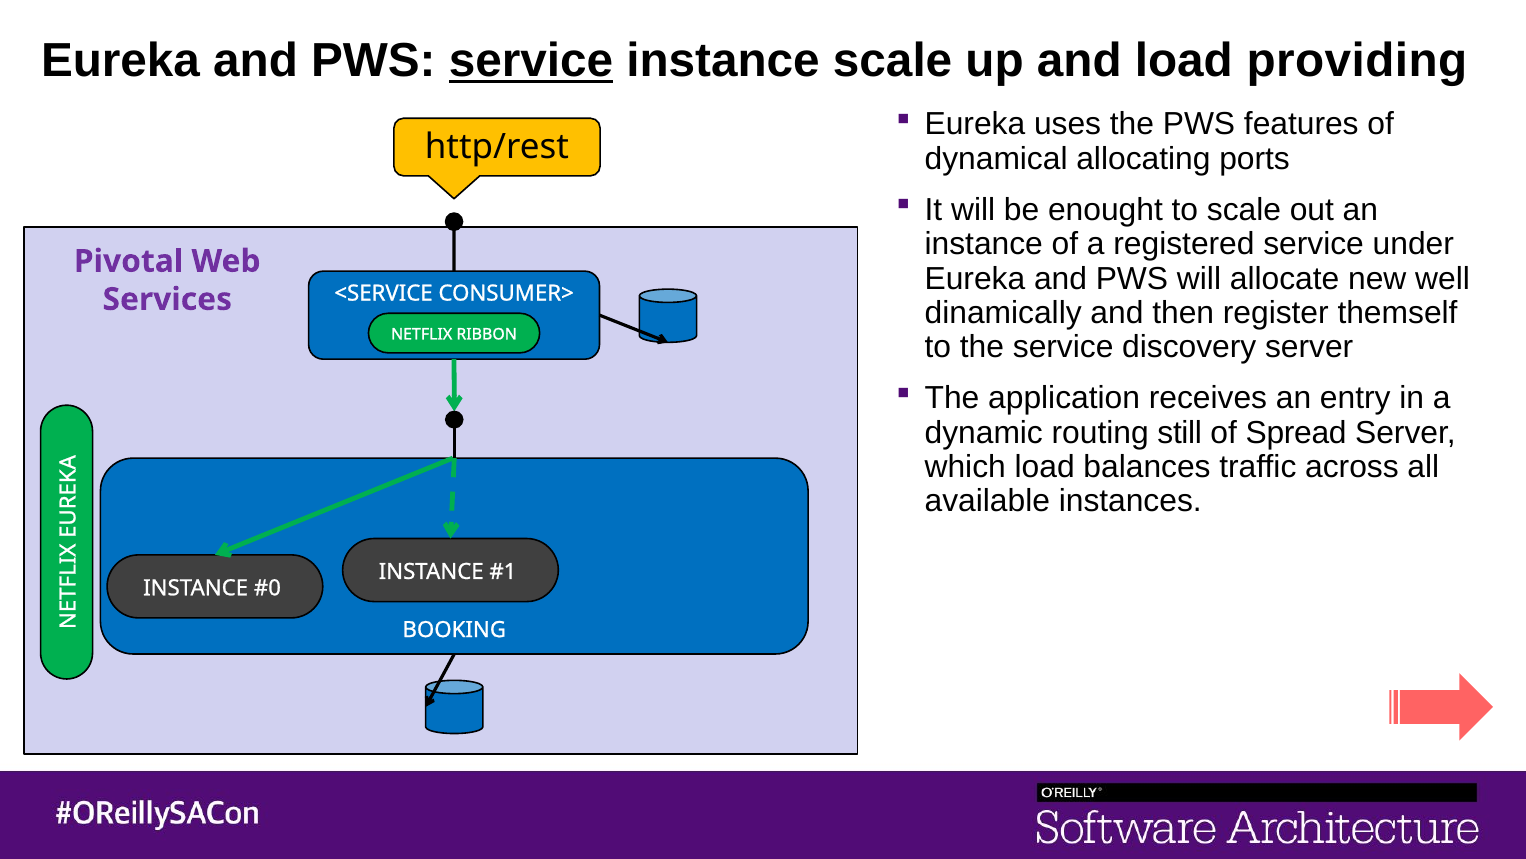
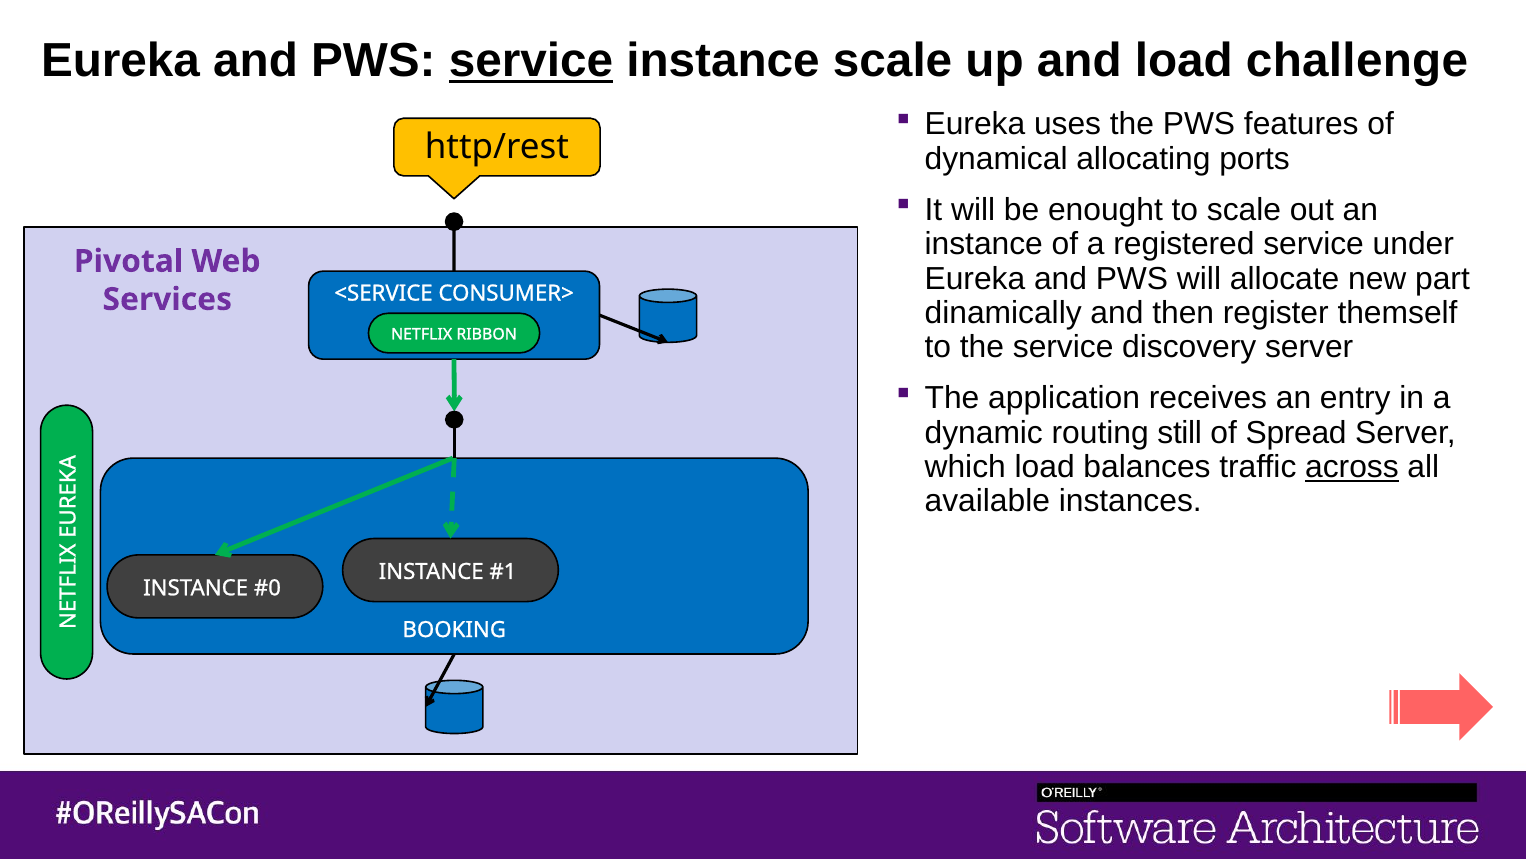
providing: providing -> challenge
well: well -> part
across underline: none -> present
